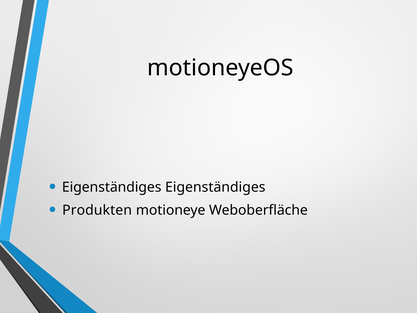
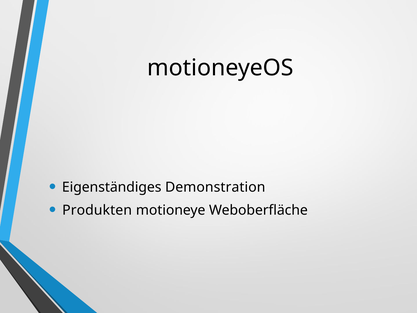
Eigenständiges Eigenständiges: Eigenständiges -> Demonstration
